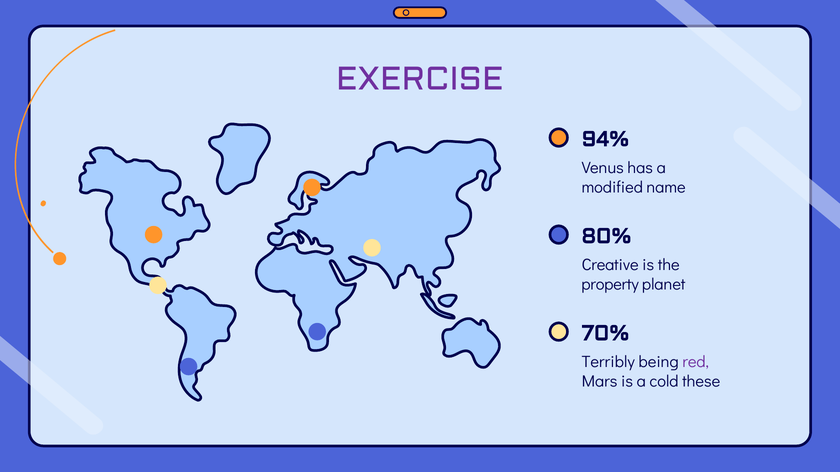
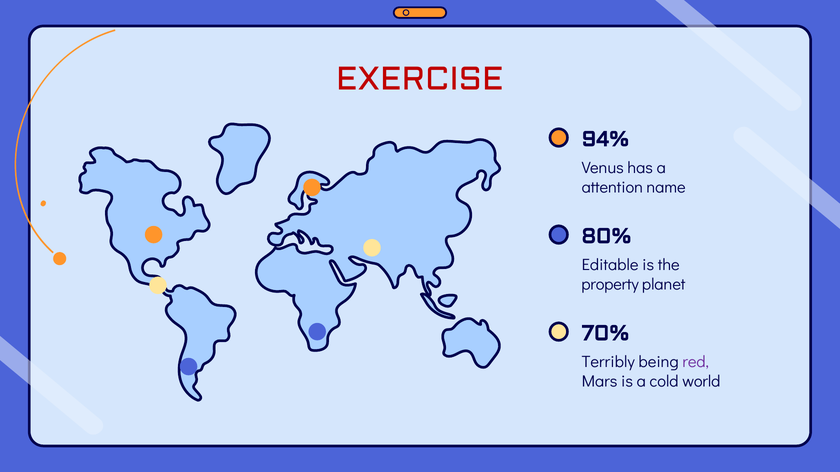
EXERCISE colour: purple -> red
modified: modified -> attention
Creative: Creative -> Editable
these: these -> world
